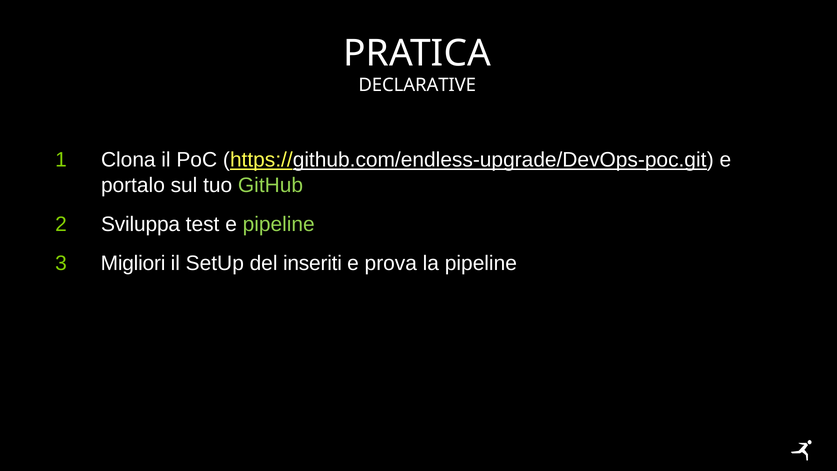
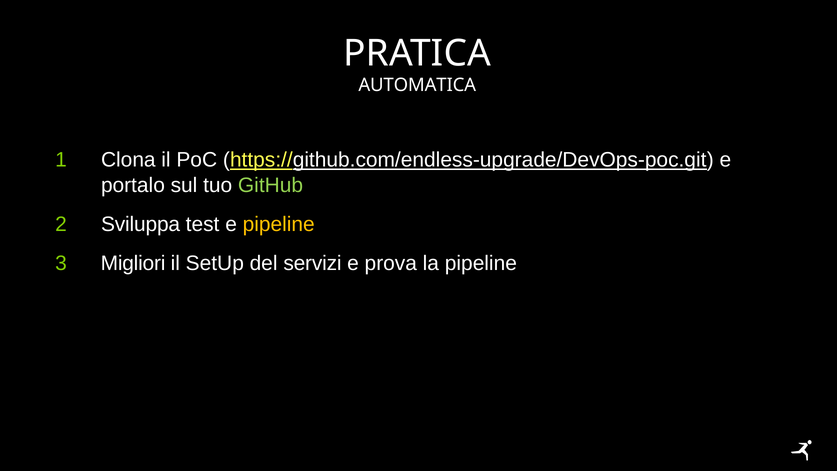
DECLARATIVE: DECLARATIVE -> AUTOMATICA
pipeline at (279, 224) colour: light green -> yellow
inseriti: inseriti -> servizi
